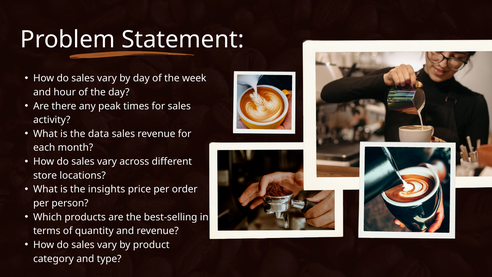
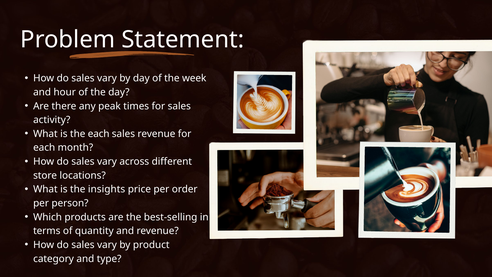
the data: data -> each
